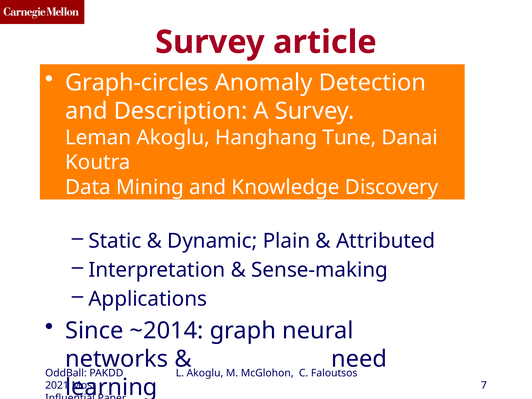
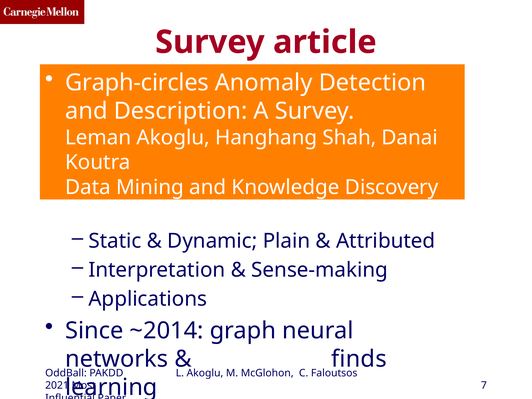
Tune: Tune -> Shah
need at (359, 359): need -> finds
